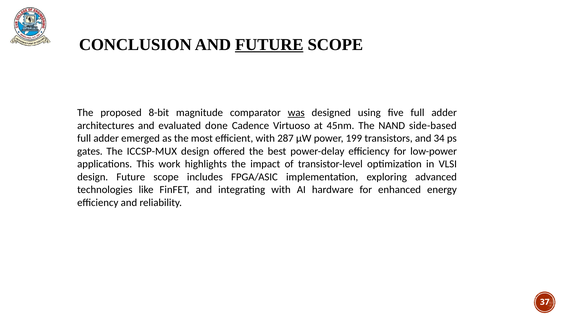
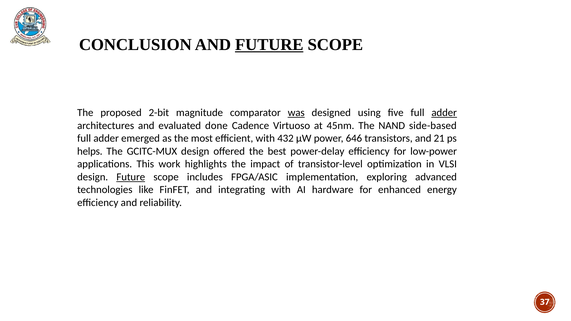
8-bit: 8-bit -> 2-bit
adder at (444, 113) underline: none -> present
287: 287 -> 432
199: 199 -> 646
34: 34 -> 21
gates: gates -> helps
ICCSP-MUX: ICCSP-MUX -> GCITC-MUX
Future at (131, 177) underline: none -> present
